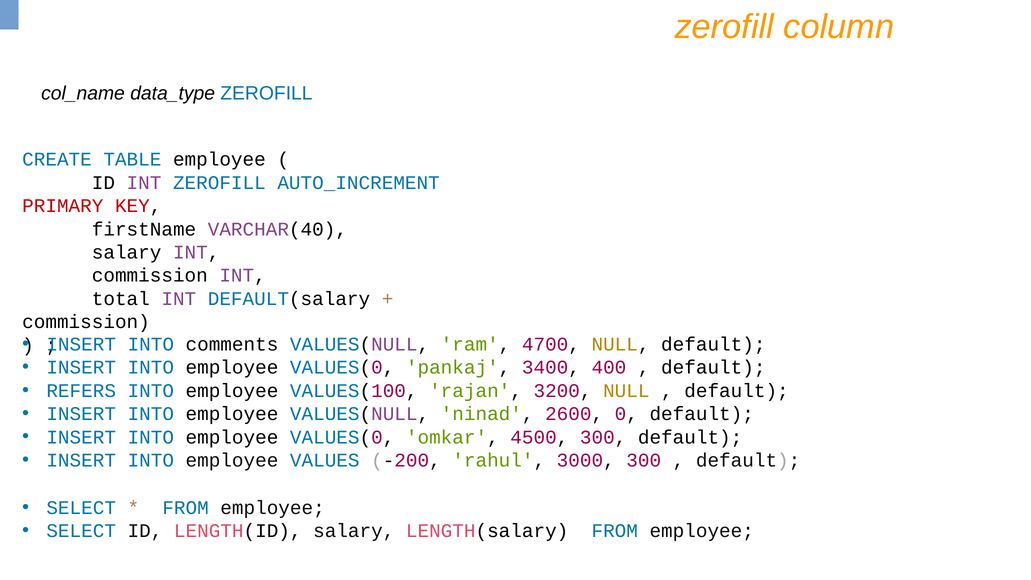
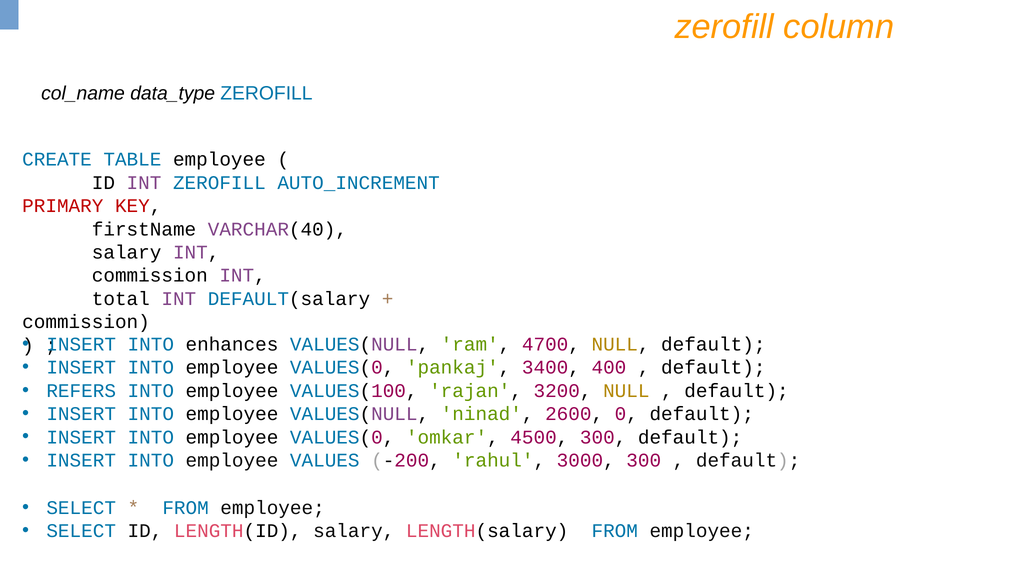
comments: comments -> enhances
